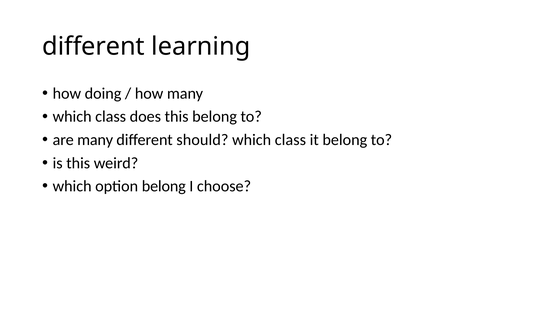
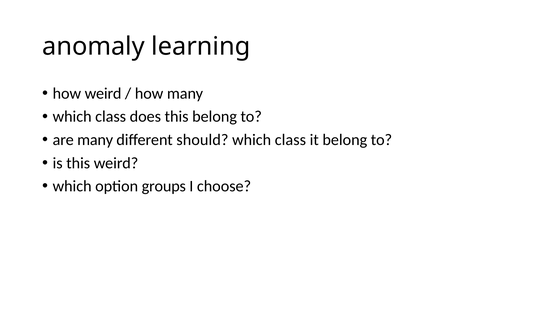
different at (93, 47): different -> anomaly
how doing: doing -> weird
option belong: belong -> groups
